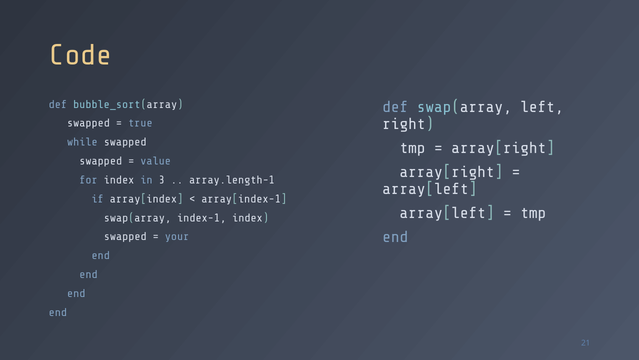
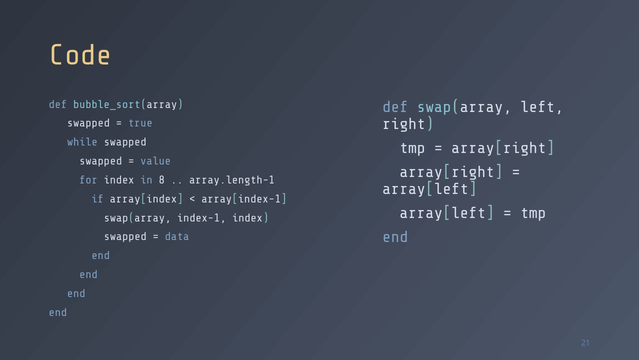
3: 3 -> 8
your: your -> data
